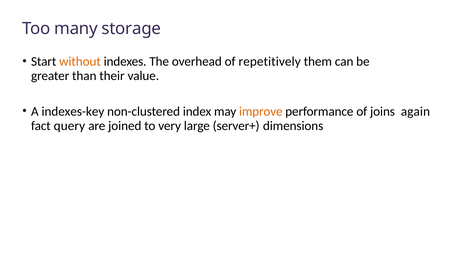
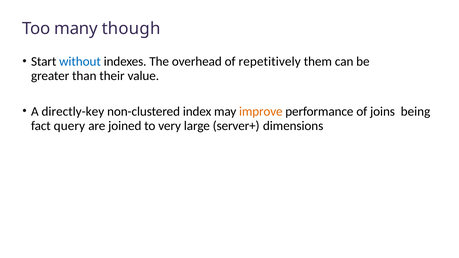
storage: storage -> though
without colour: orange -> blue
indexes-key: indexes-key -> directly-key
again: again -> being
